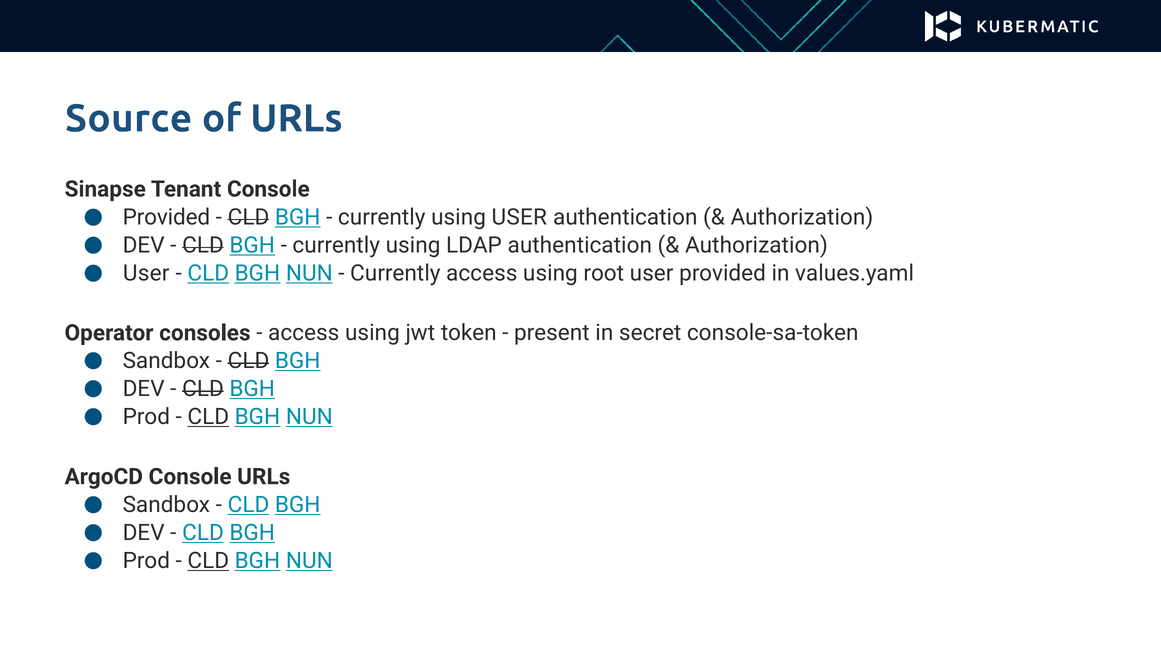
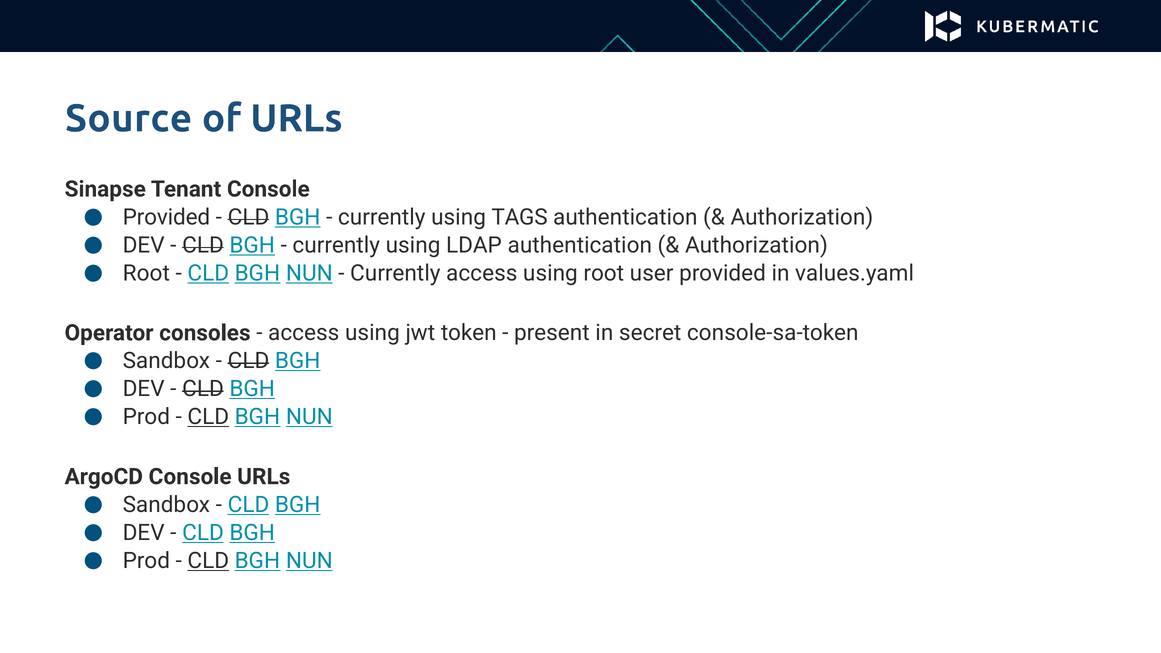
using USER: USER -> TAGS
User at (146, 273): User -> Root
